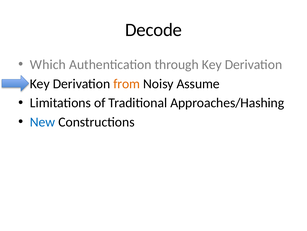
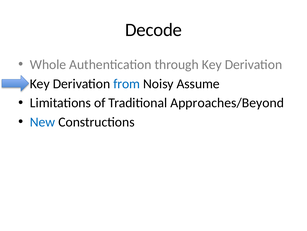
Which: Which -> Whole
from colour: orange -> blue
Approaches/Hashing: Approaches/Hashing -> Approaches/Beyond
